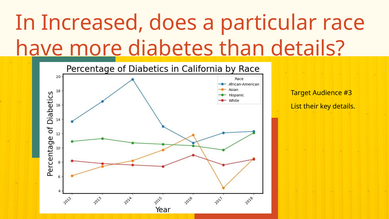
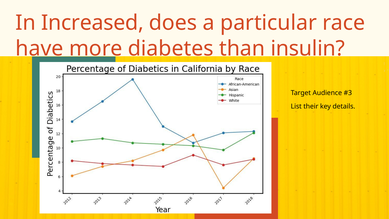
than details: details -> insulin
